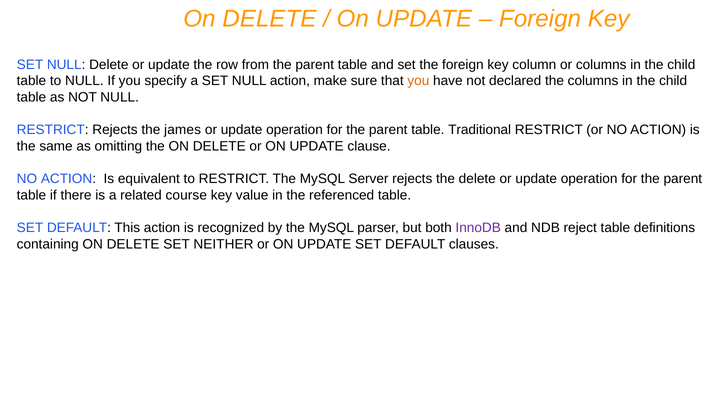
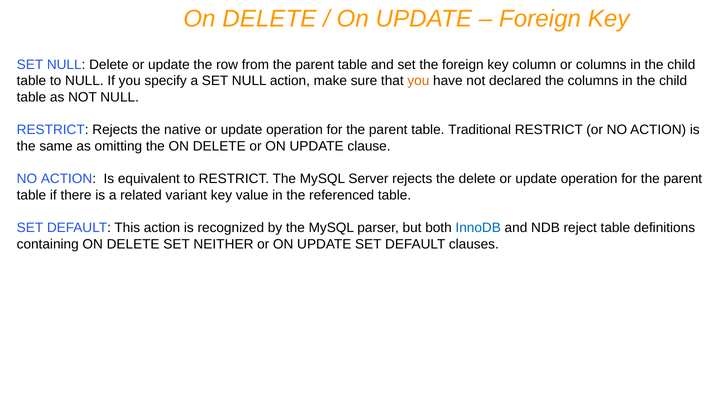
james: james -> native
course: course -> variant
InnoDB colour: purple -> blue
